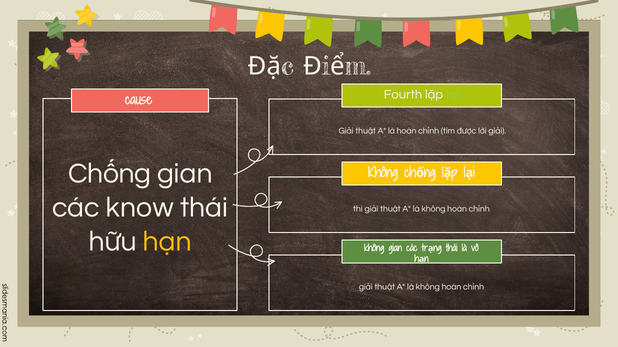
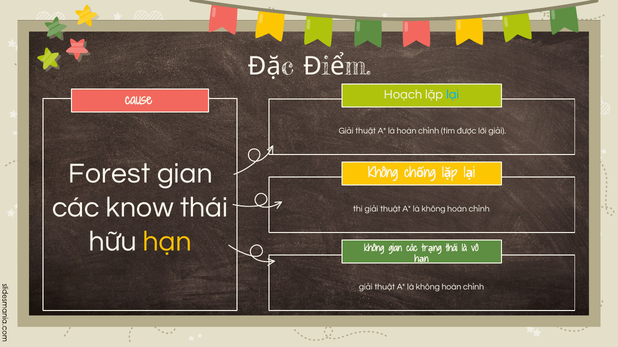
Fourth: Fourth -> Hoạch
lại colour: light green -> light blue
Chống: Chống -> Forest
